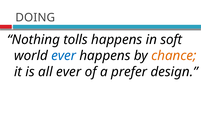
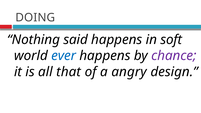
tolls: tolls -> said
chance colour: orange -> purple
all ever: ever -> that
prefer: prefer -> angry
